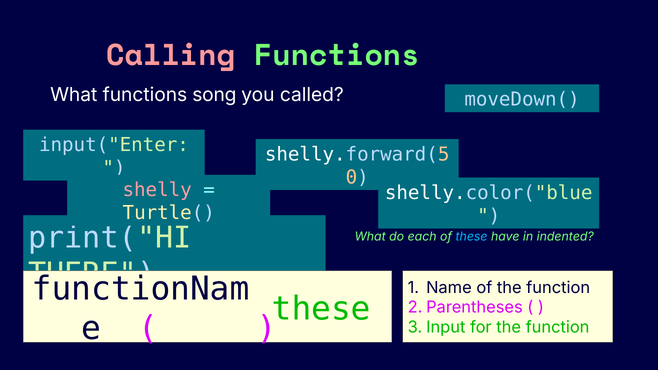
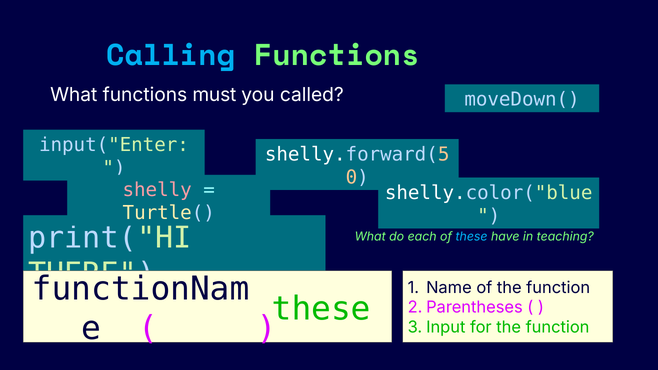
Calling colour: pink -> light blue
song: song -> must
indented: indented -> teaching
